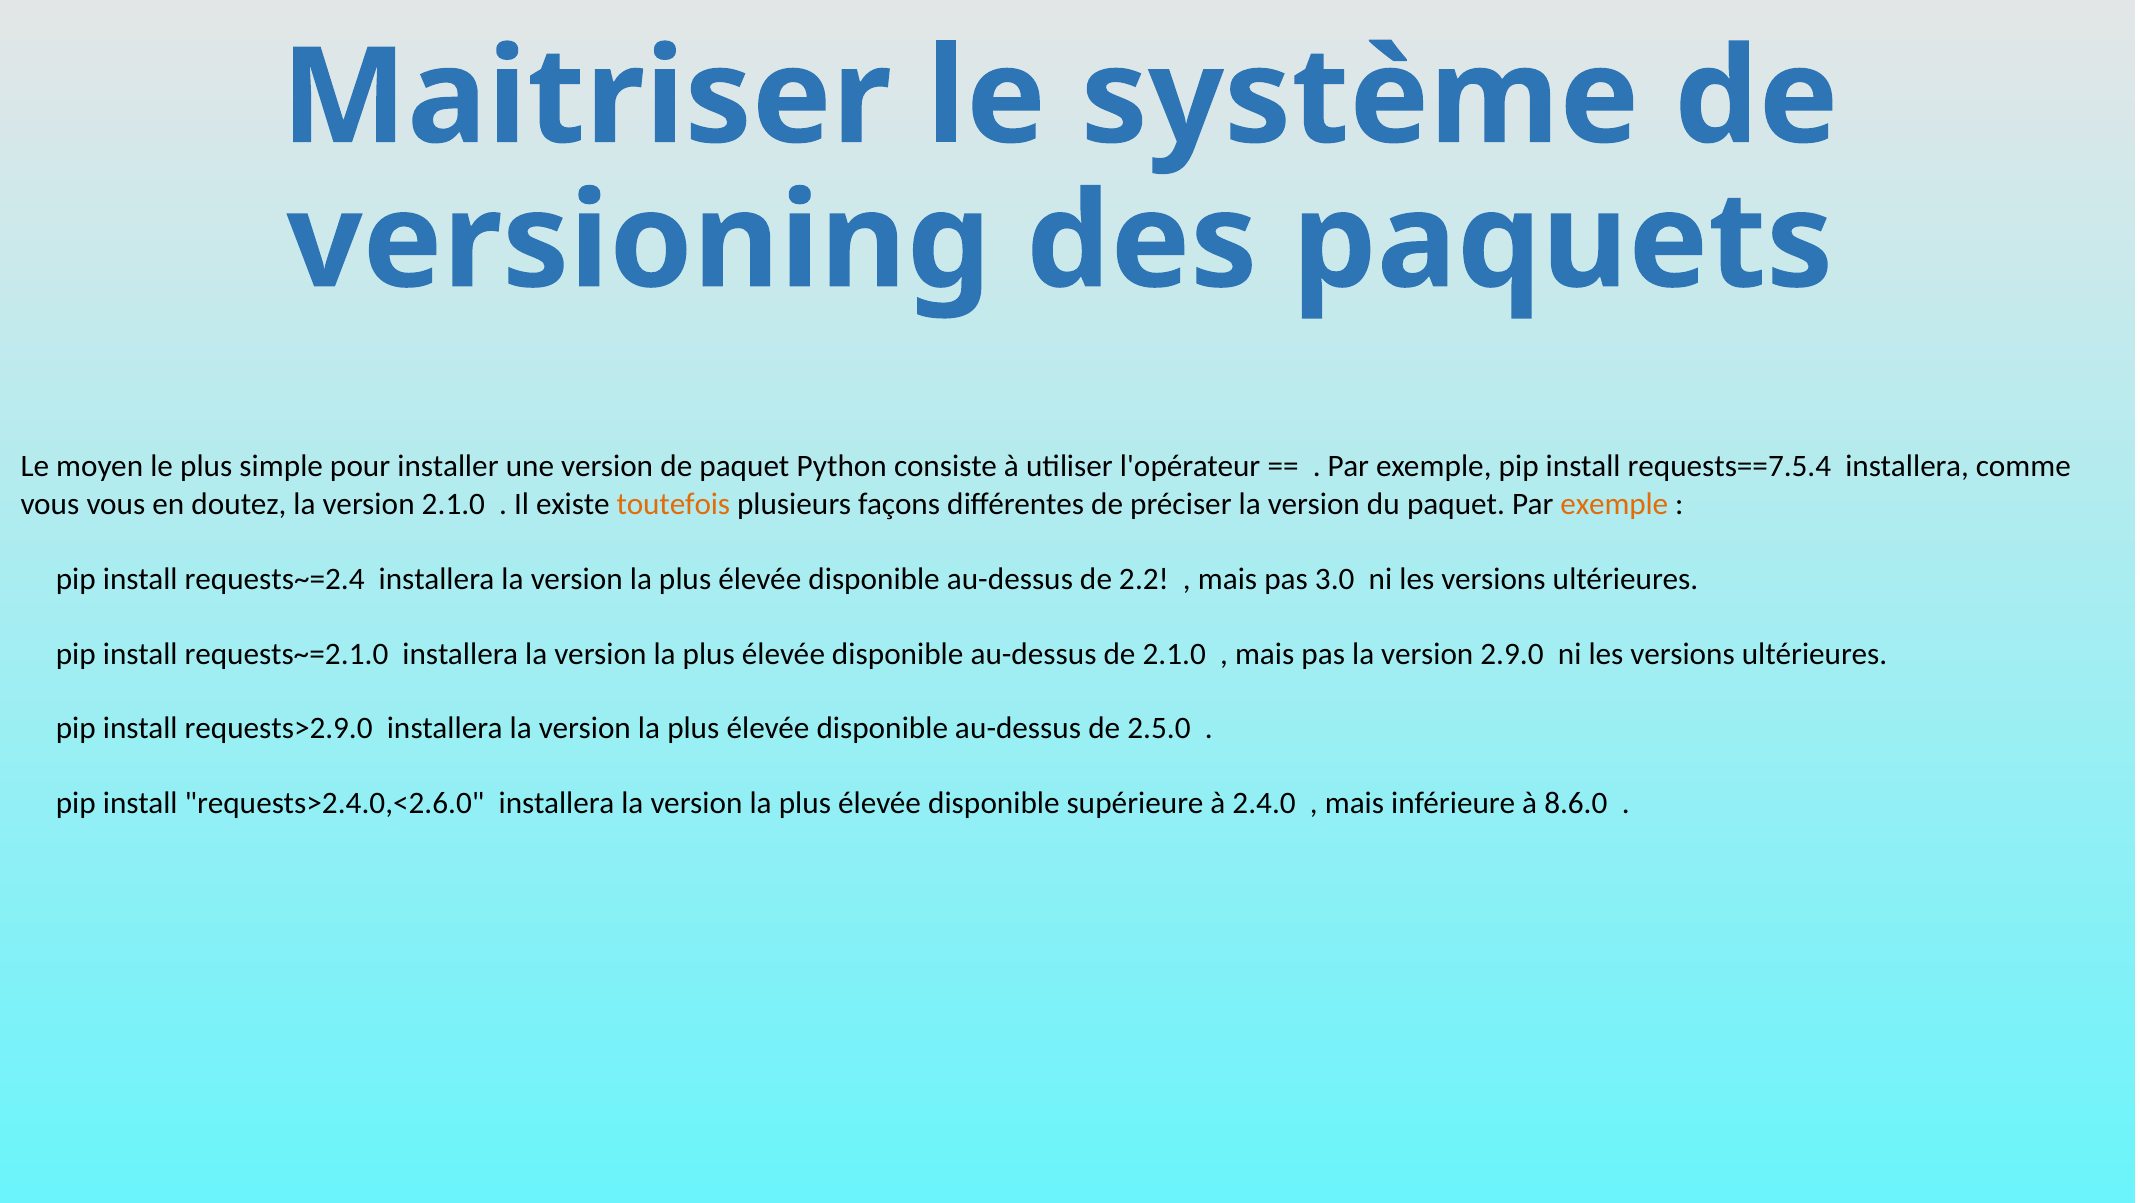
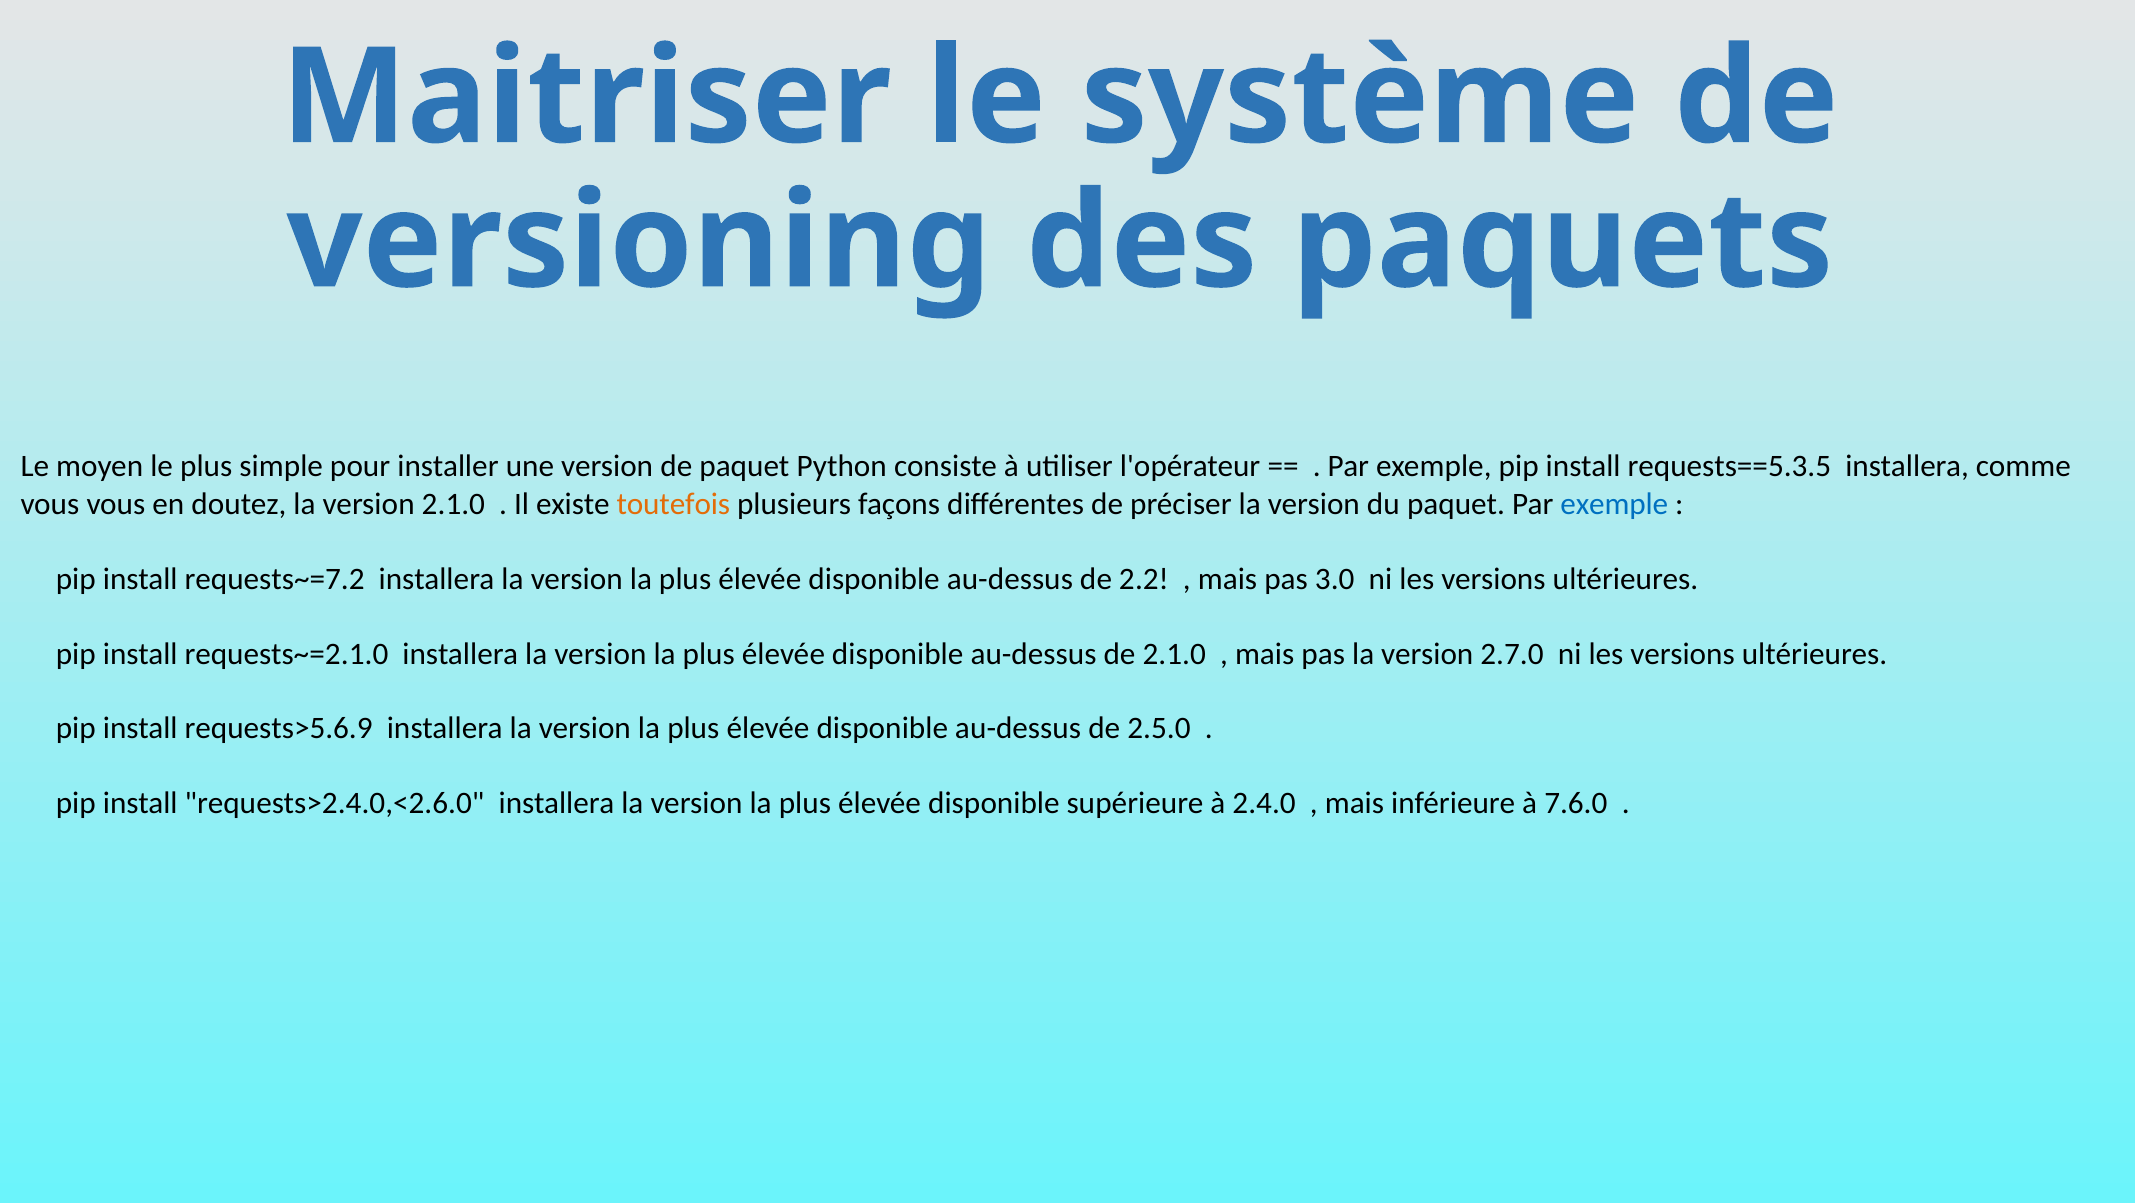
requests==7.5.4: requests==7.5.4 -> requests==5.3.5
exemple at (1614, 504) colour: orange -> blue
requests~=2.4: requests~=2.4 -> requests~=7.2
2.9.0: 2.9.0 -> 2.7.0
requests>2.9.0: requests>2.9.0 -> requests>5.6.9
8.6.0: 8.6.0 -> 7.6.0
